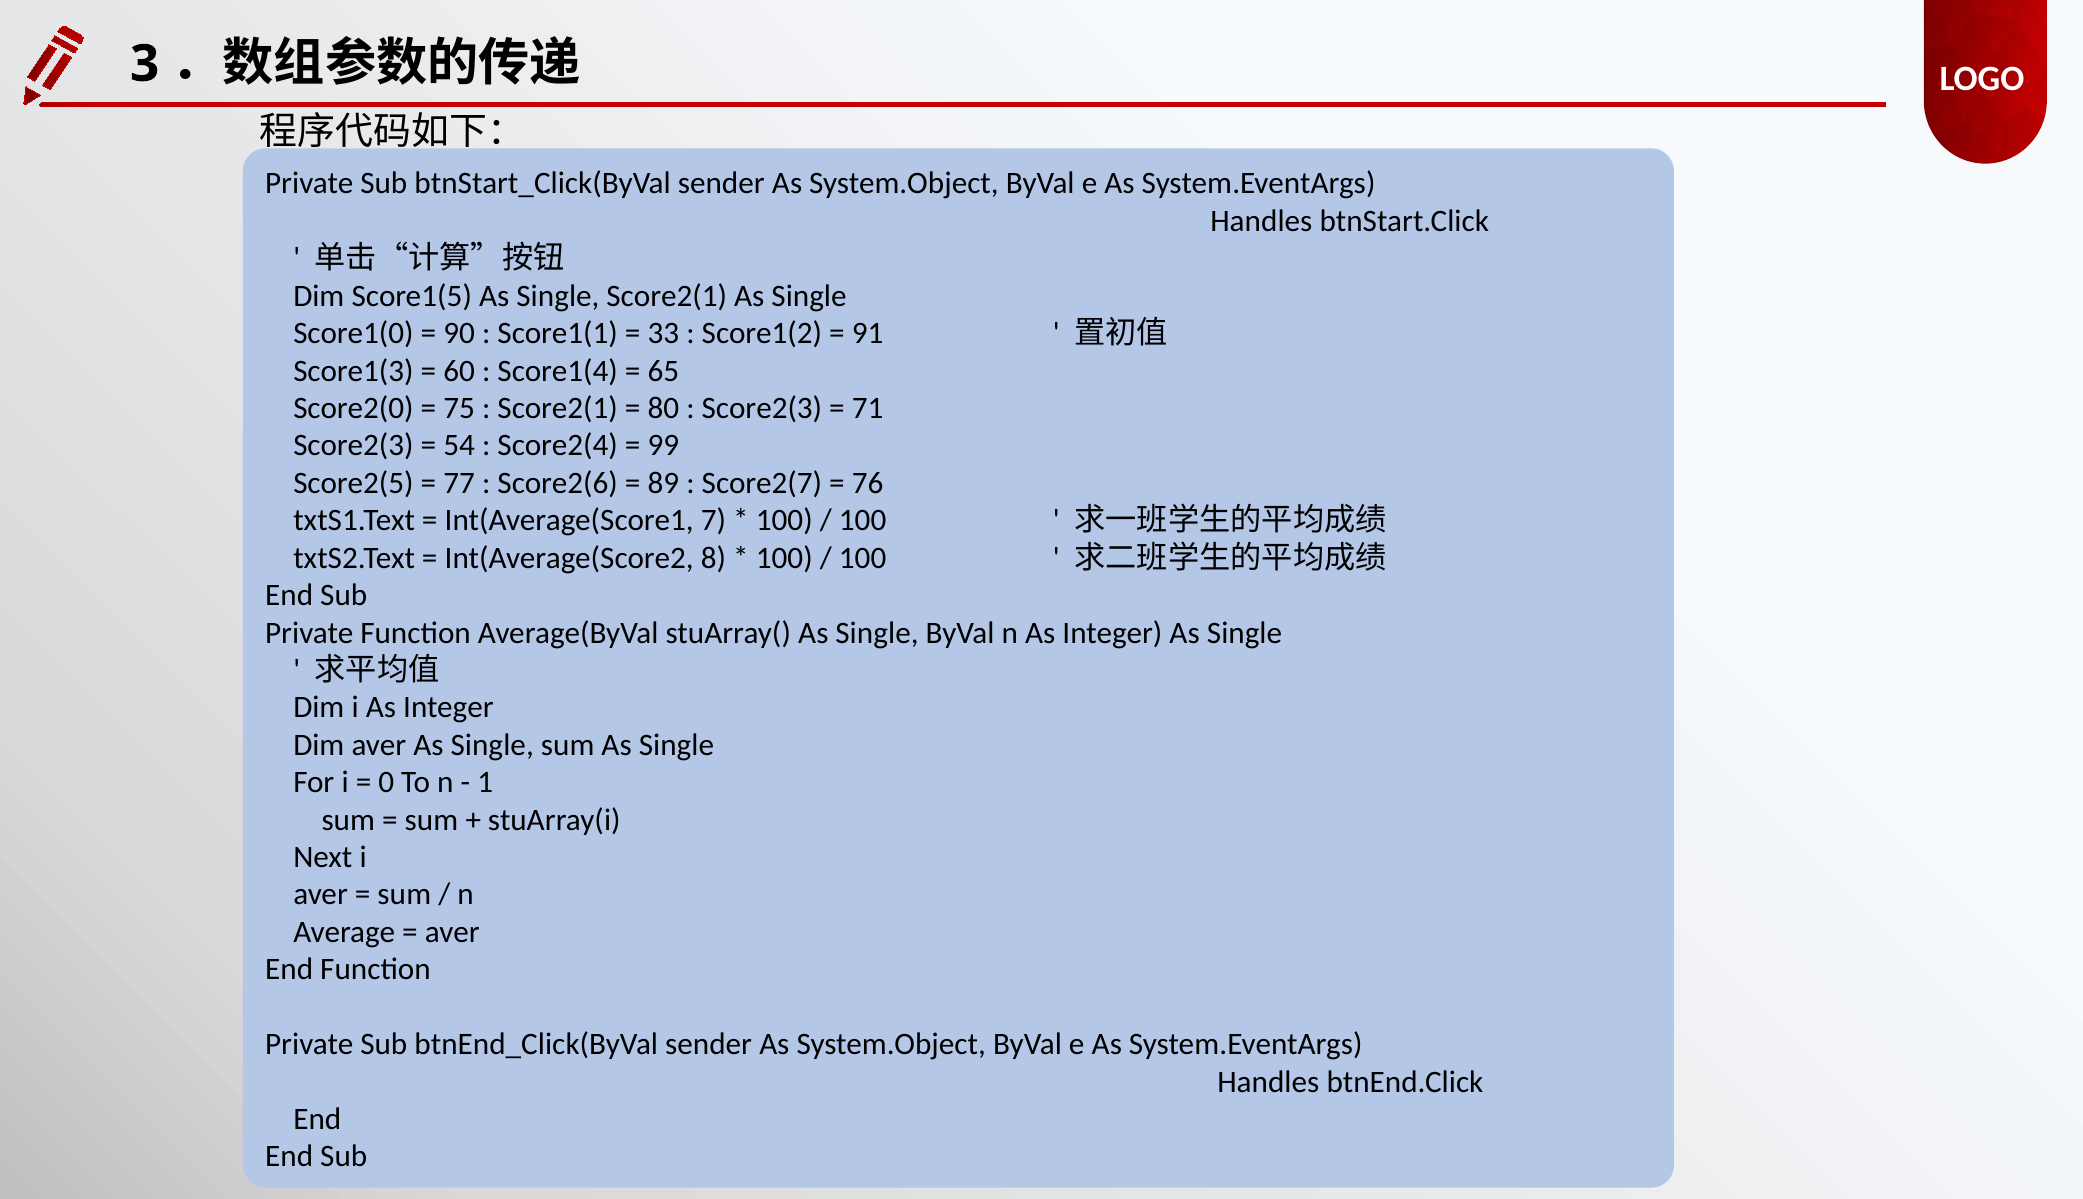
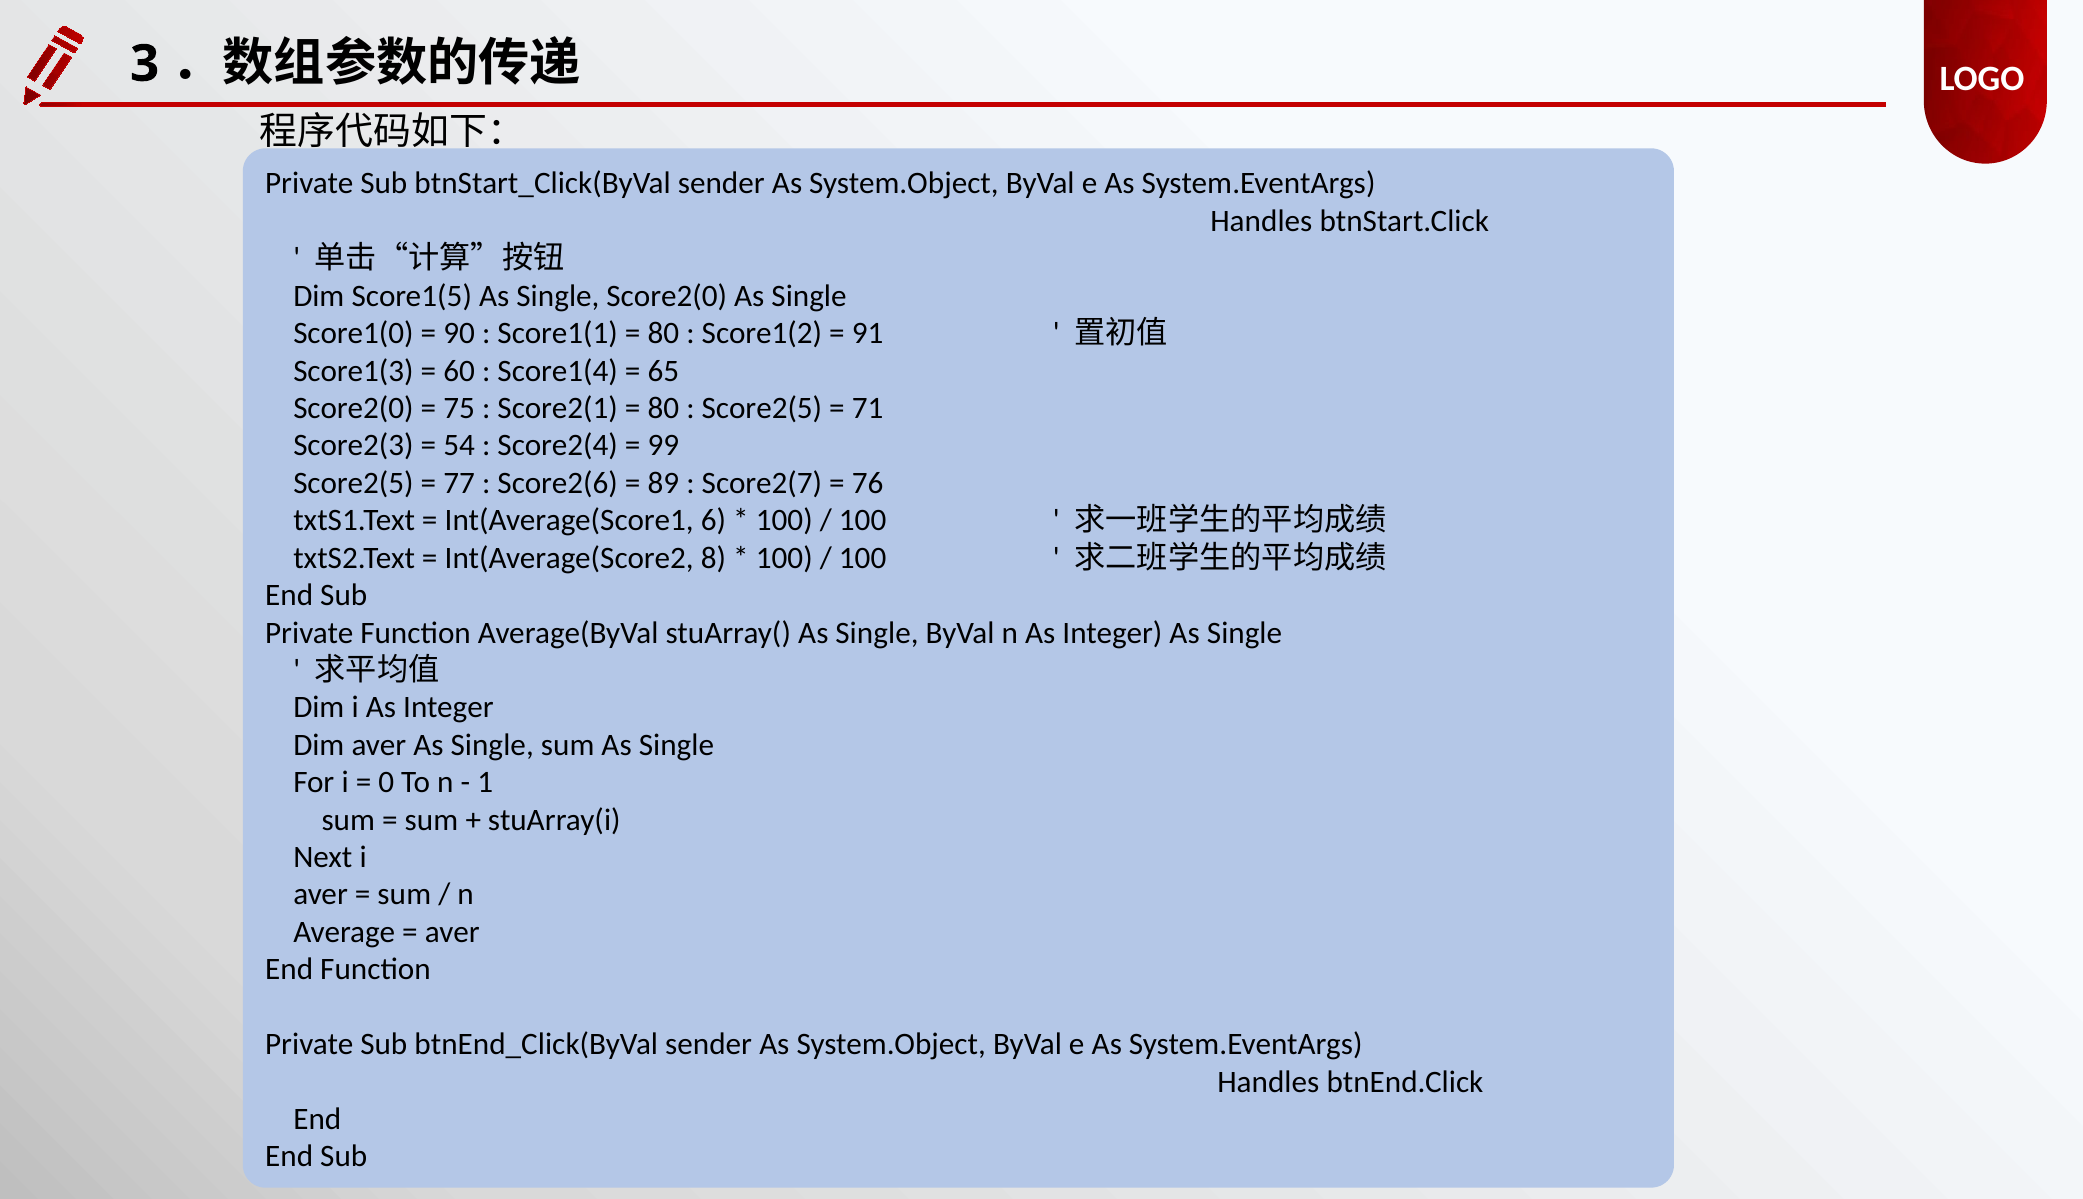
Single Score2(1: Score2(1 -> Score2(0
33 at (663, 333): 33 -> 80
Score2(3 at (762, 408): Score2(3 -> Score2(5
7: 7 -> 6
